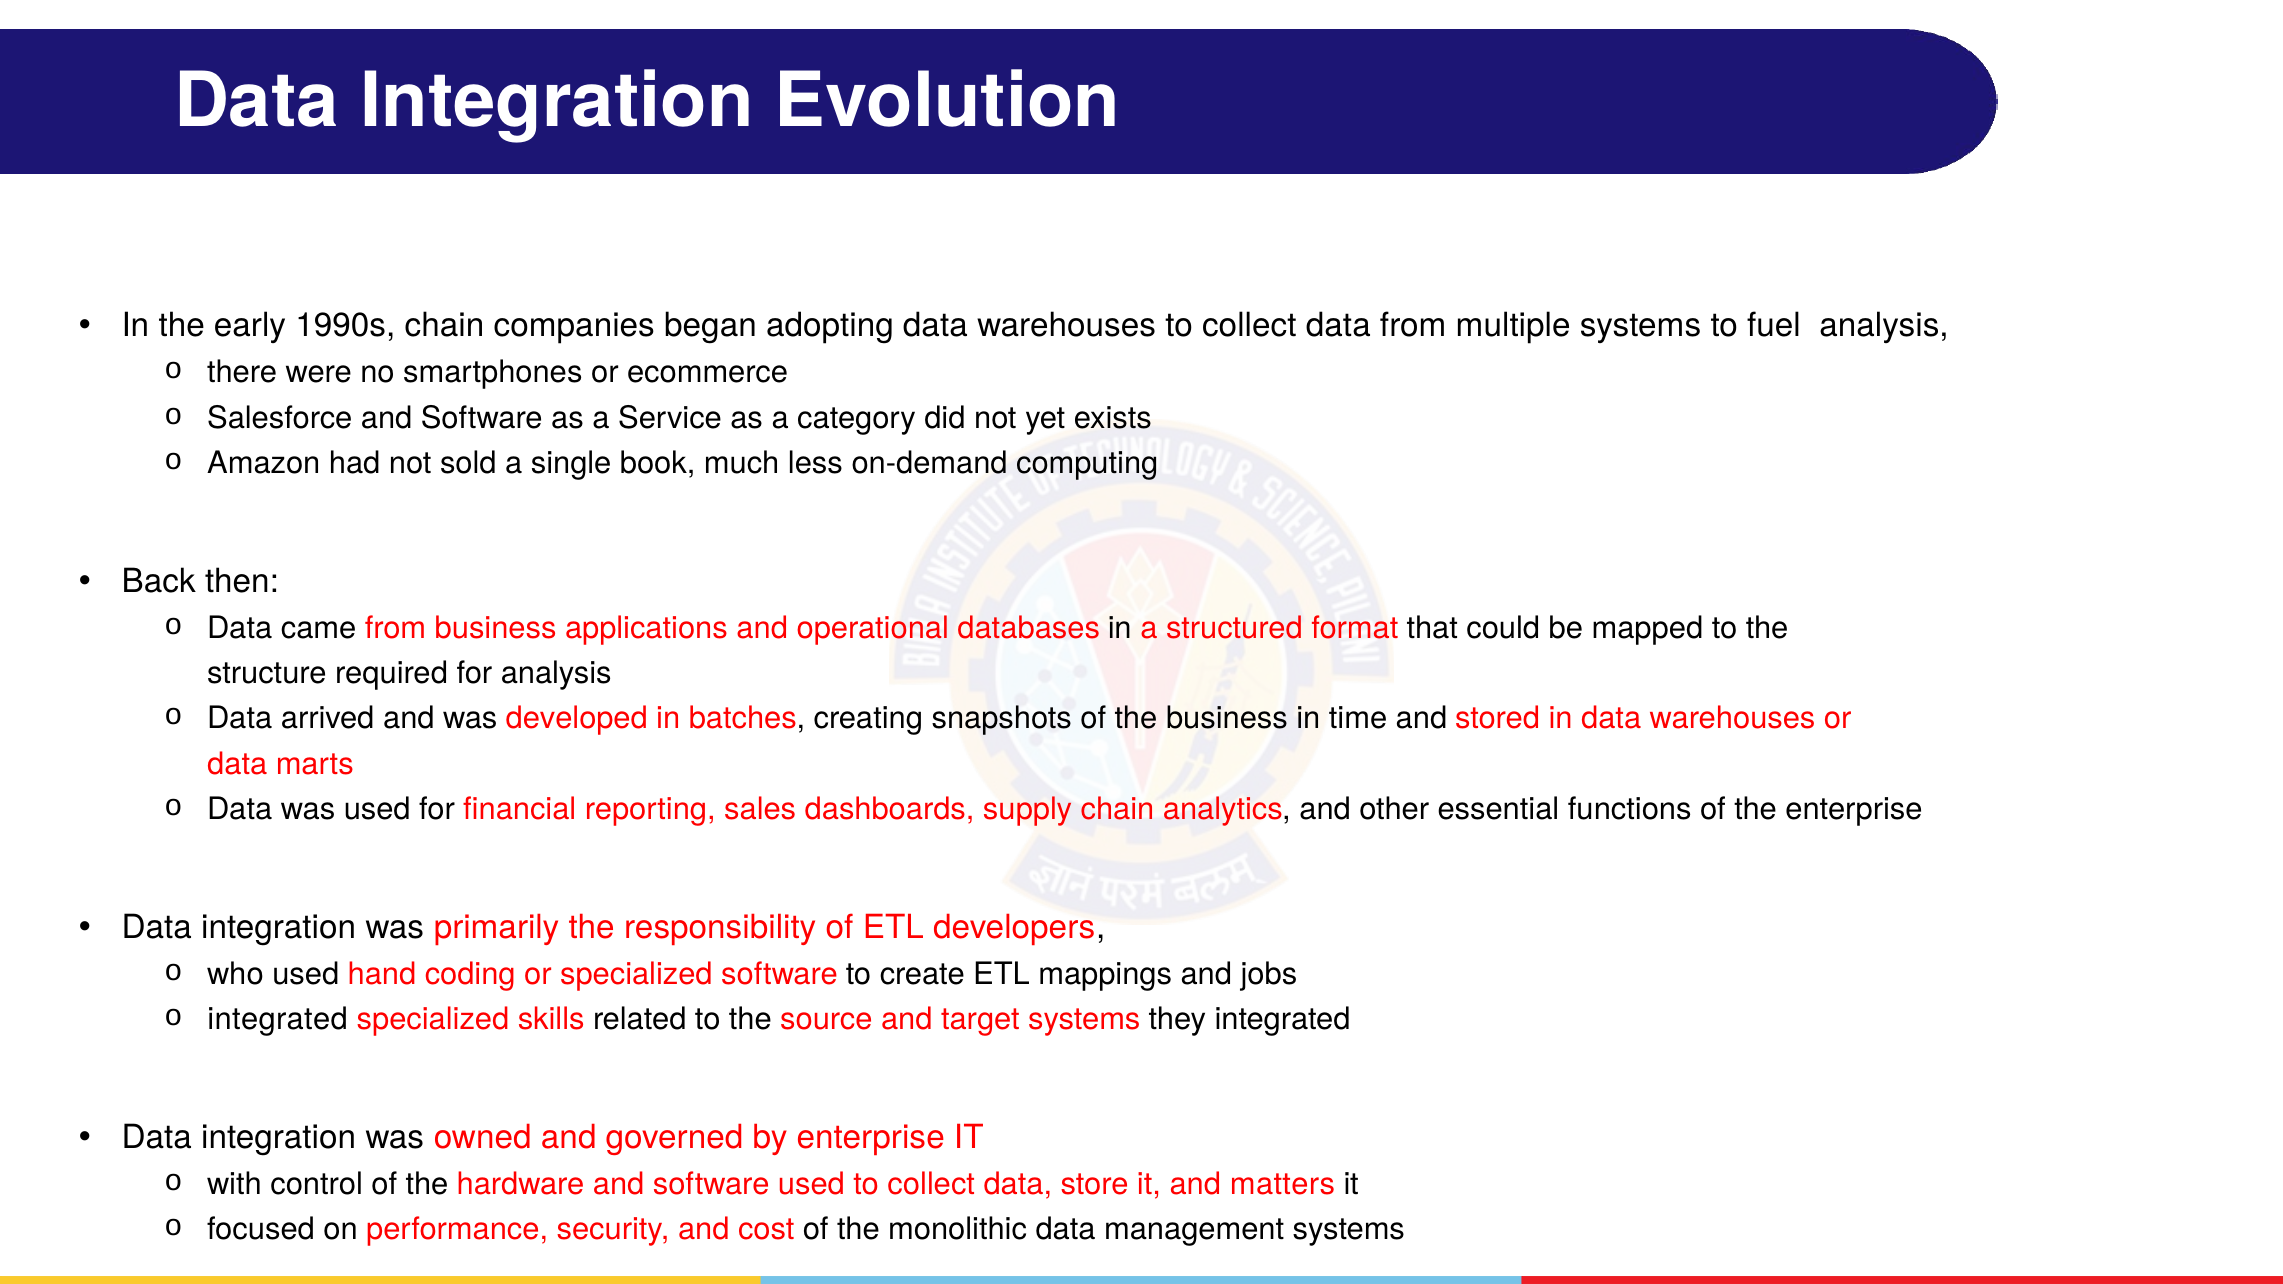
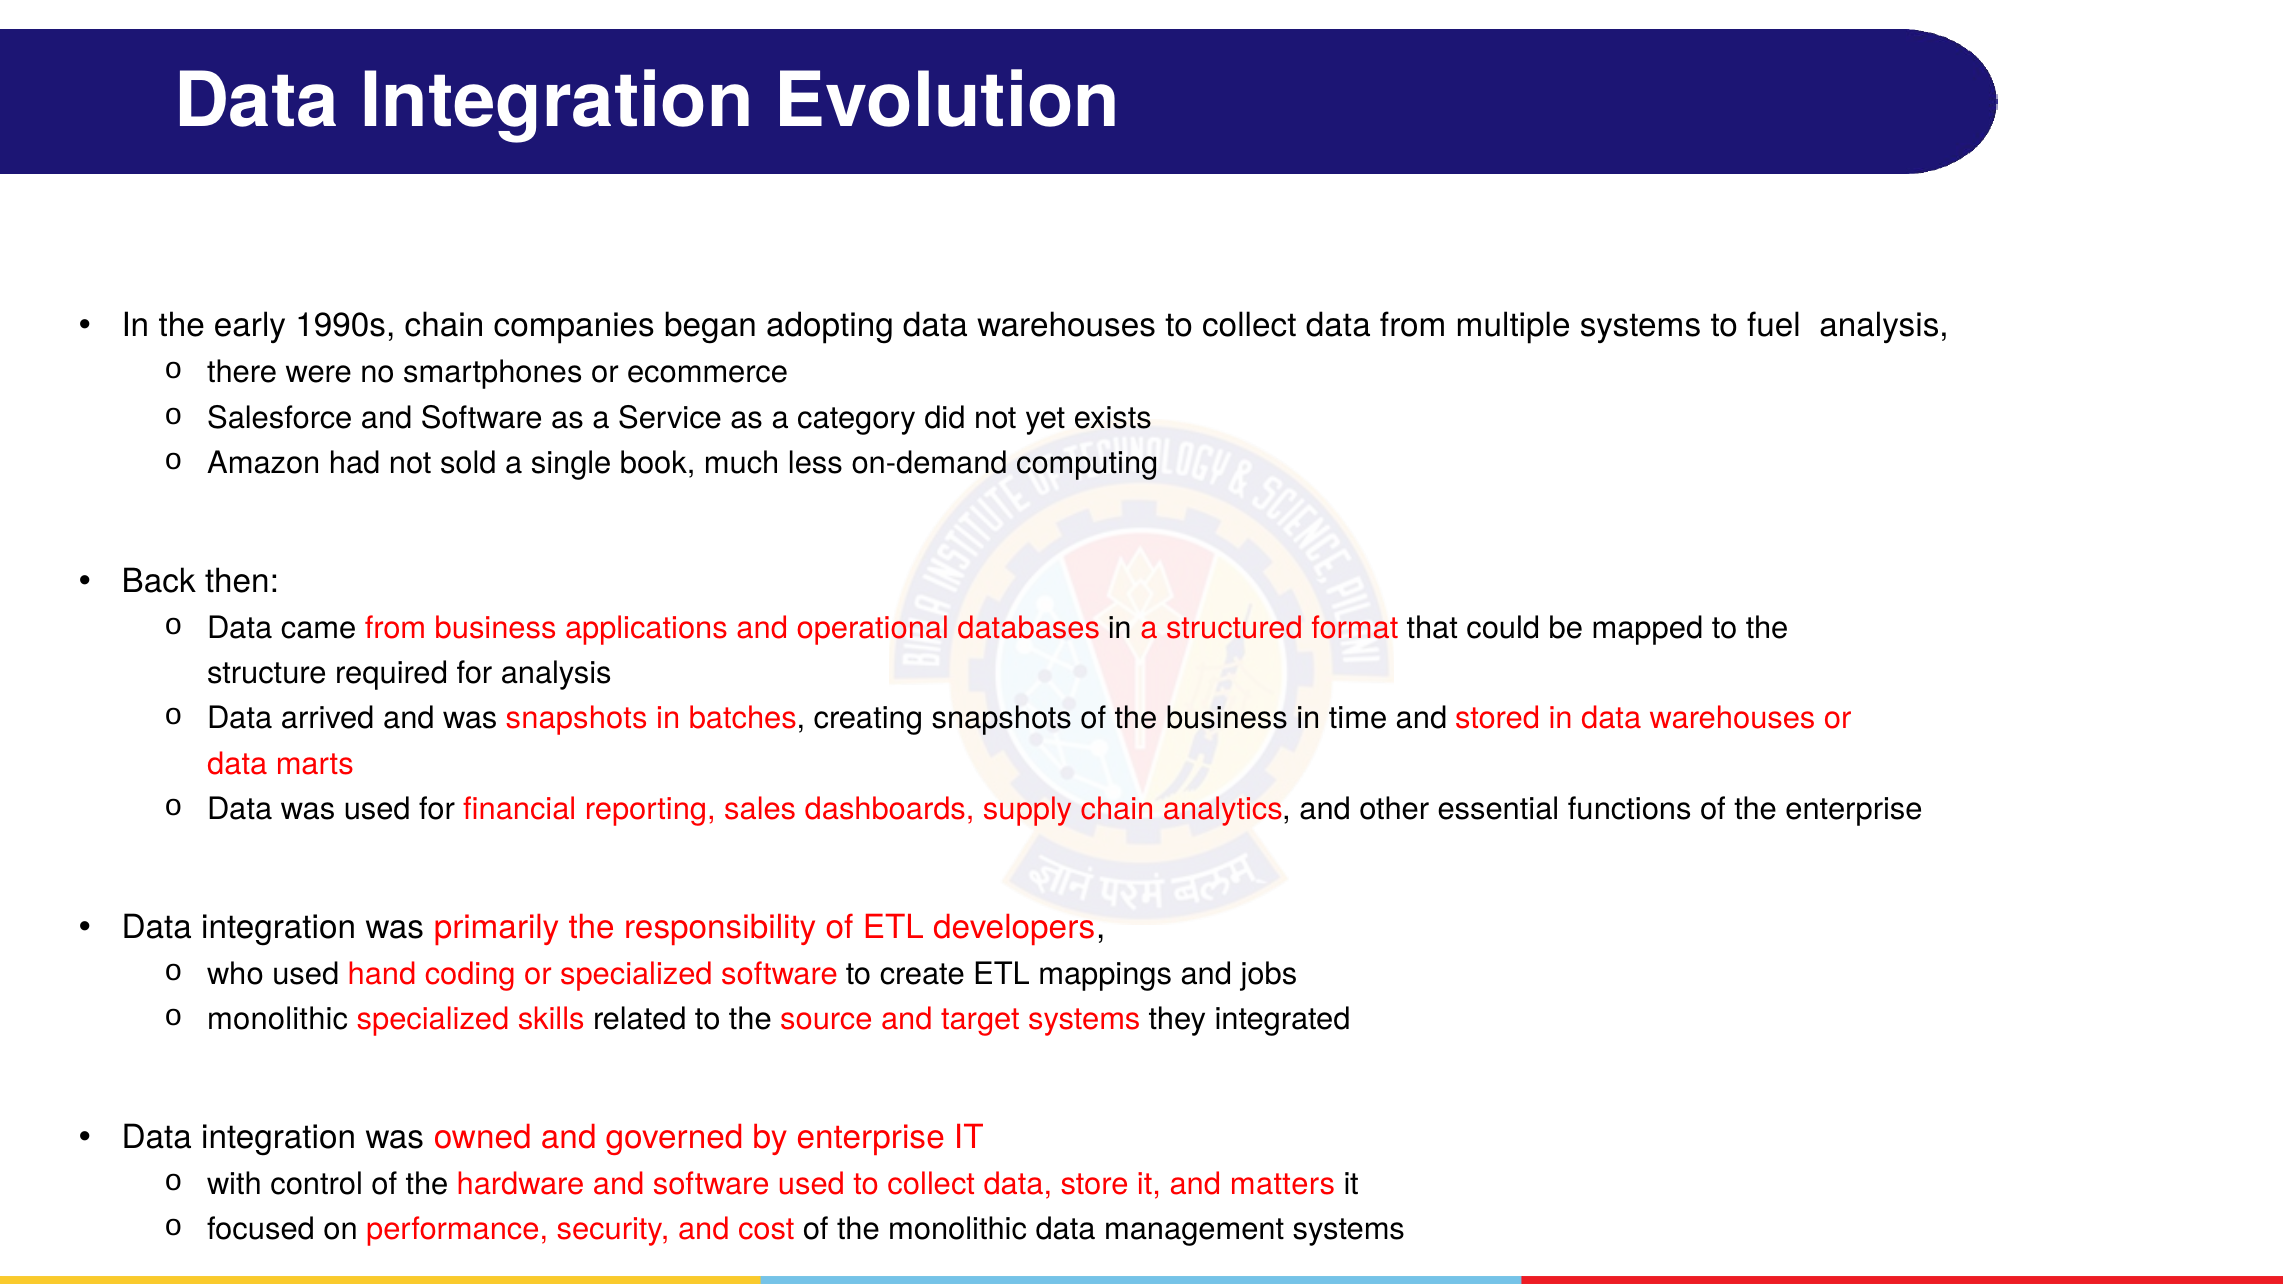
was developed: developed -> snapshots
integrated at (278, 1019): integrated -> monolithic
